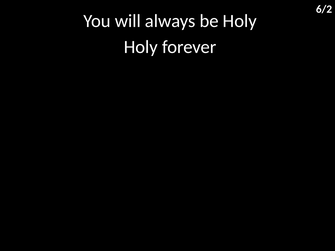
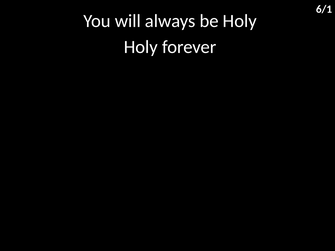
6/2: 6/2 -> 6/1
